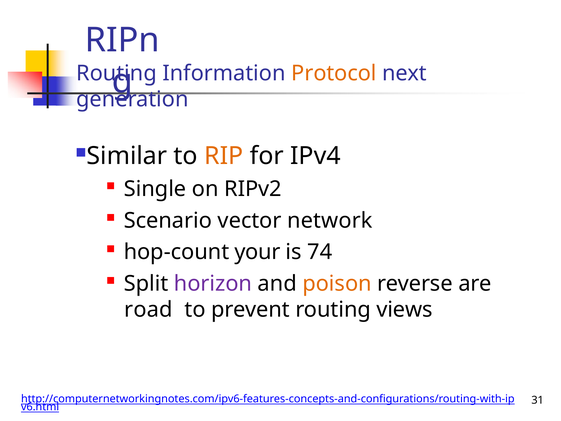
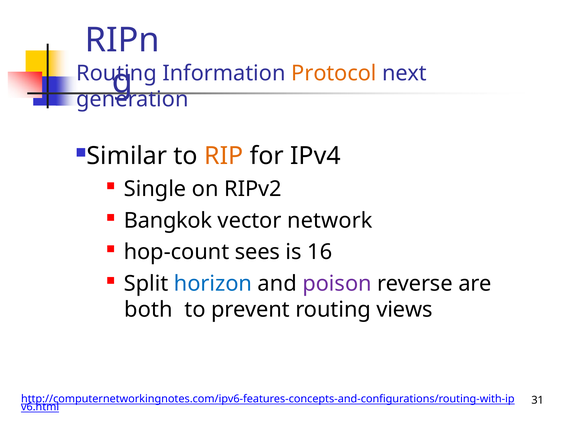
Scenario: Scenario -> Bangkok
your: your -> sees
74: 74 -> 16
horizon colour: purple -> blue
poison colour: orange -> purple
road: road -> both
